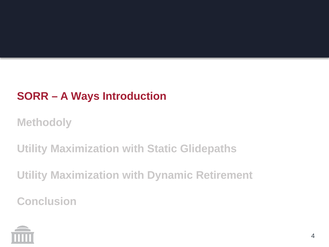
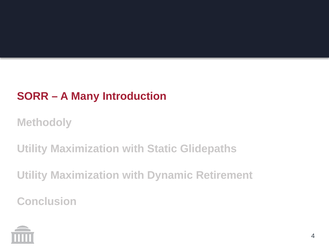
Ways: Ways -> Many
